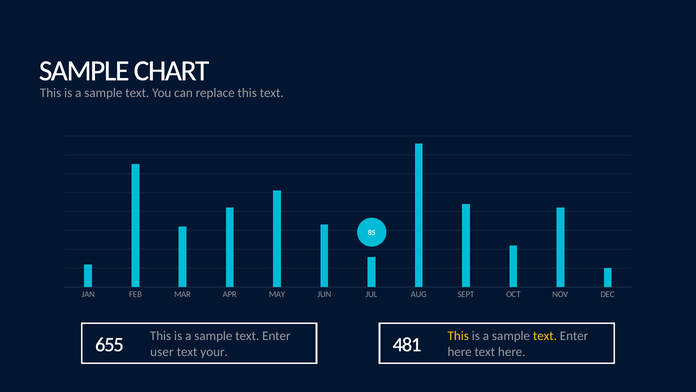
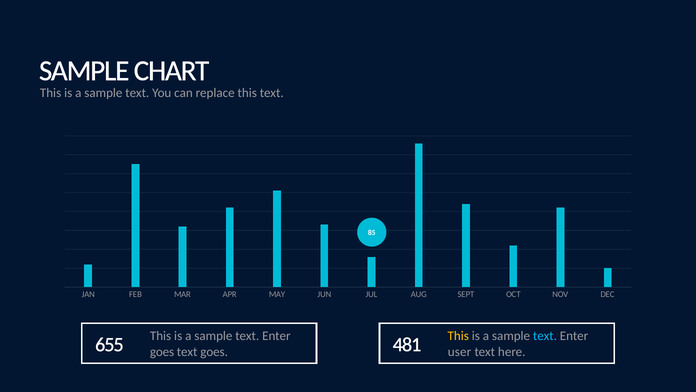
user at (162, 351): user -> goes
text your: your -> goes
here at (460, 351): here -> user
text at (545, 336) colour: yellow -> light blue
